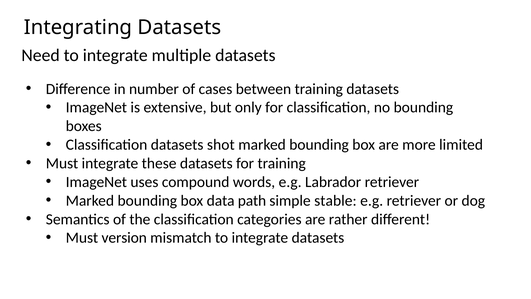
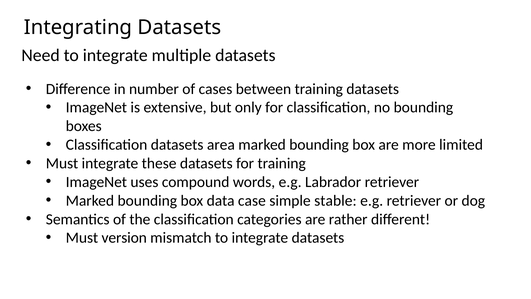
shot: shot -> area
path: path -> case
